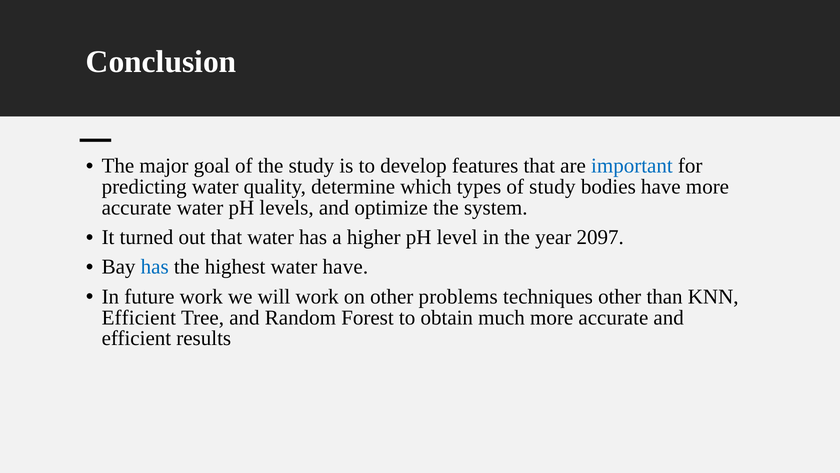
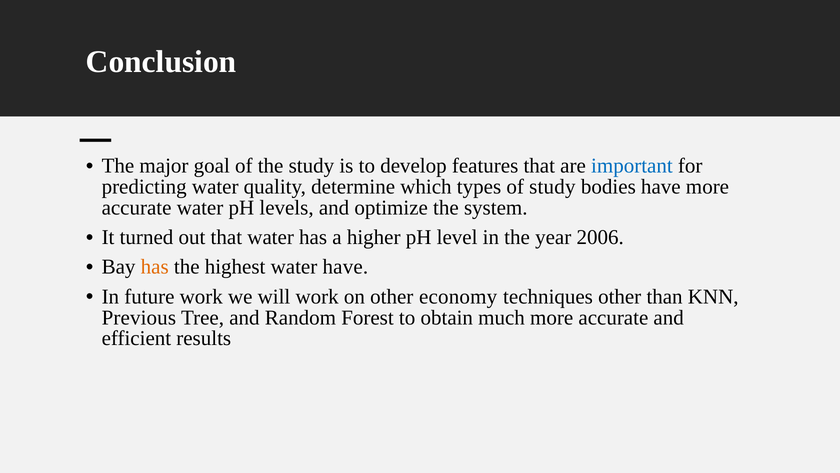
2097: 2097 -> 2006
has at (155, 267) colour: blue -> orange
problems: problems -> economy
Efficient at (139, 317): Efficient -> Previous
